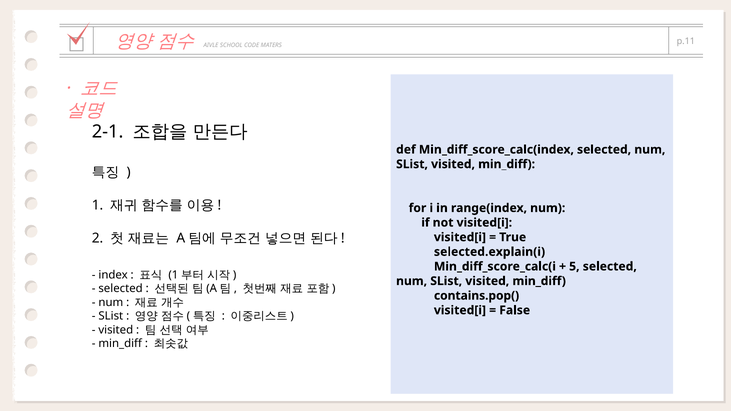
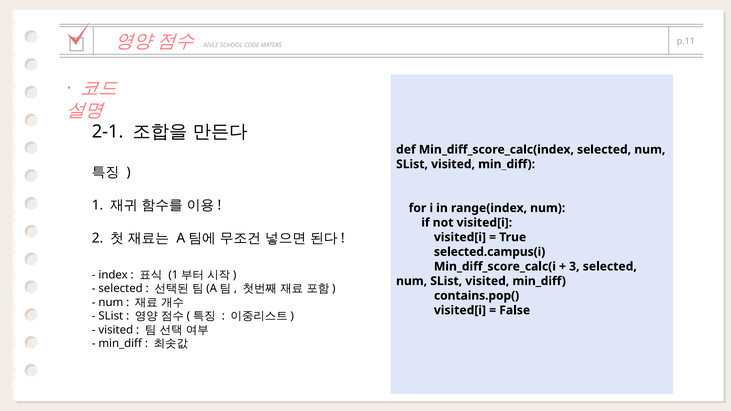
selected.explain(i: selected.explain(i -> selected.campus(i
5: 5 -> 3
